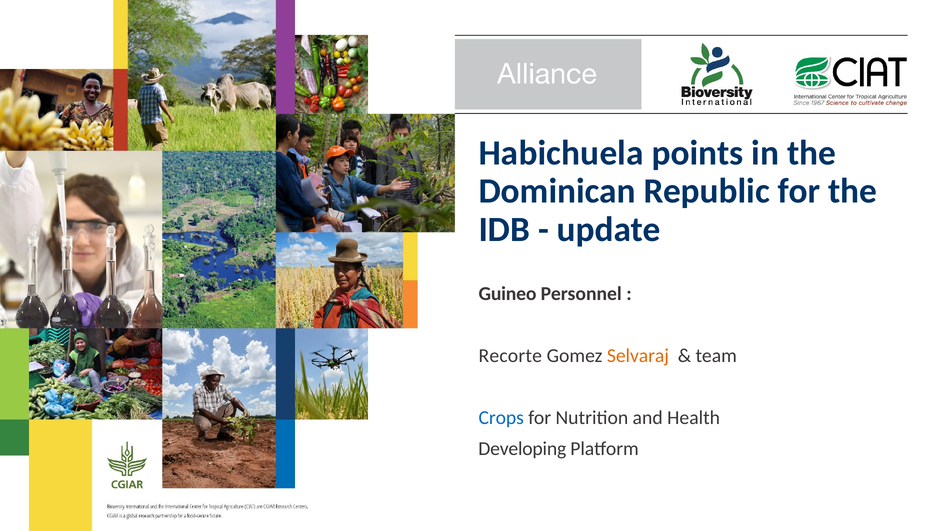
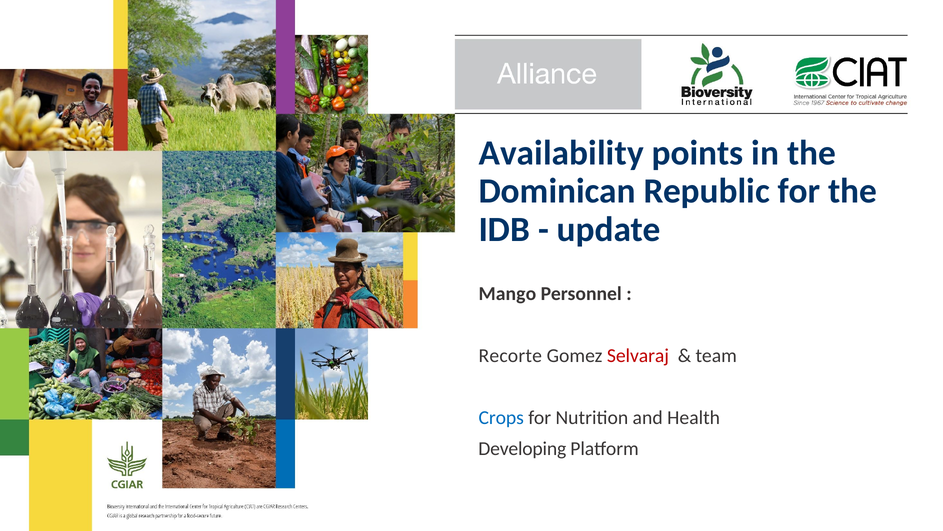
Habichuela: Habichuela -> Availability
Guineo: Guineo -> Mango
Selvaraj colour: orange -> red
